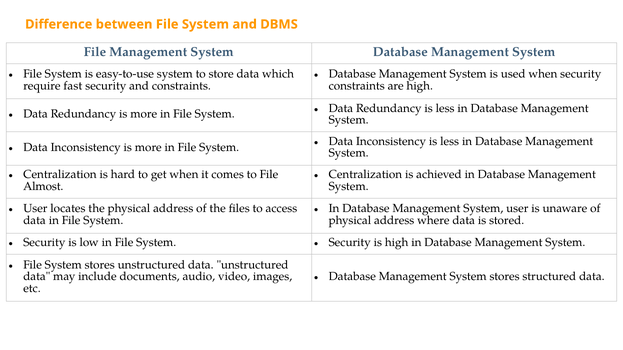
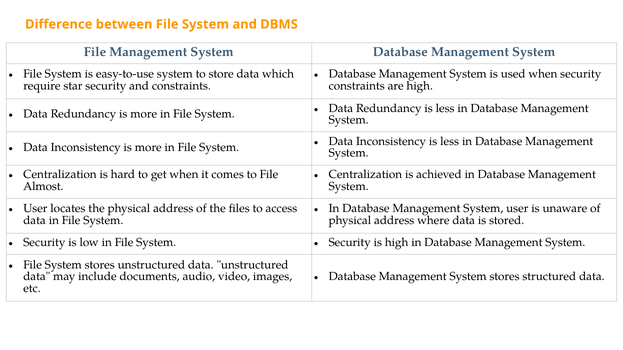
fast: fast -> star
